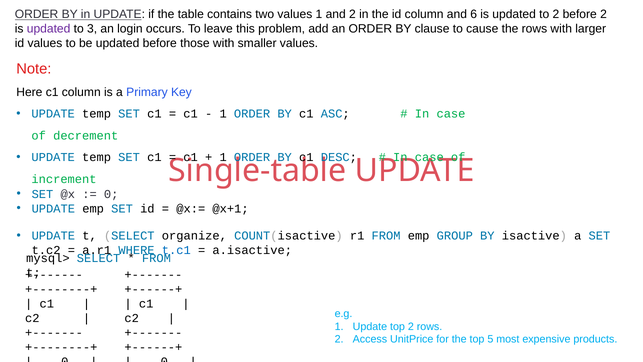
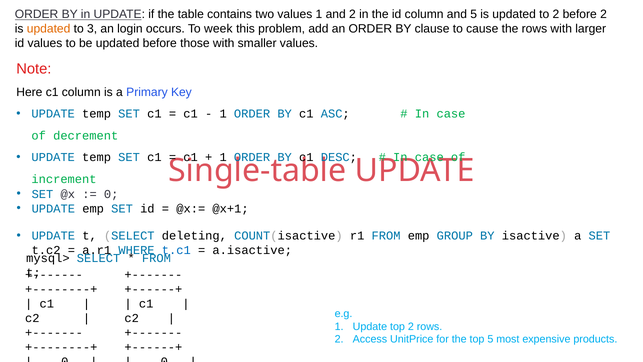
and 6: 6 -> 5
updated at (49, 29) colour: purple -> orange
leave: leave -> week
organize: organize -> deleting
